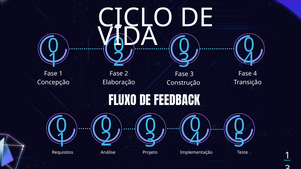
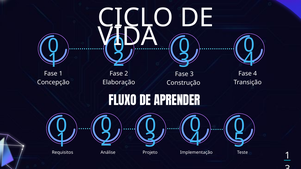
FEEDBACK: FEEDBACK -> APRENDER
